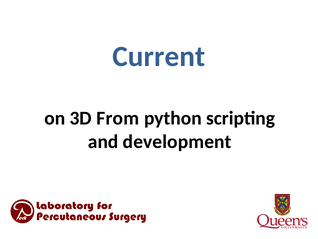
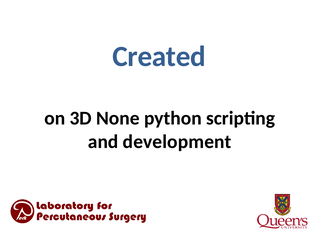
Current: Current -> Created
From: From -> None
